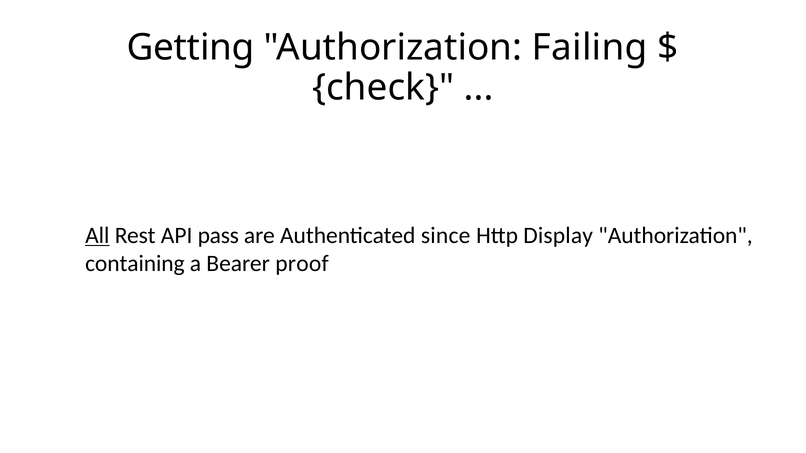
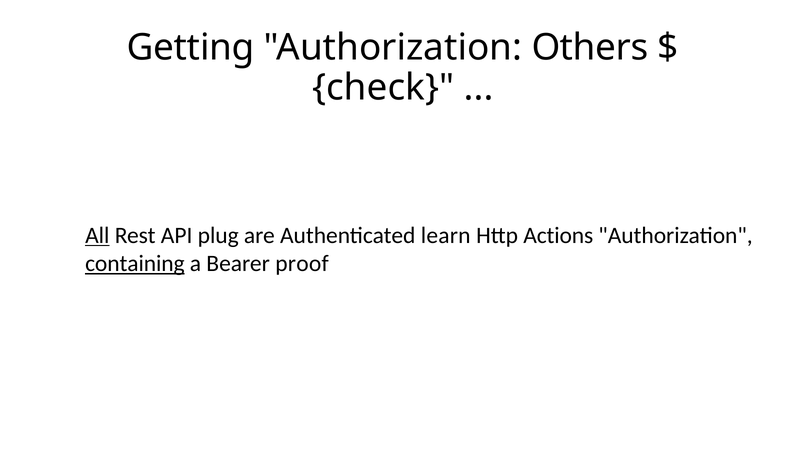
Failing: Failing -> Others
pass: pass -> plug
since: since -> learn
Display: Display -> Actions
containing underline: none -> present
